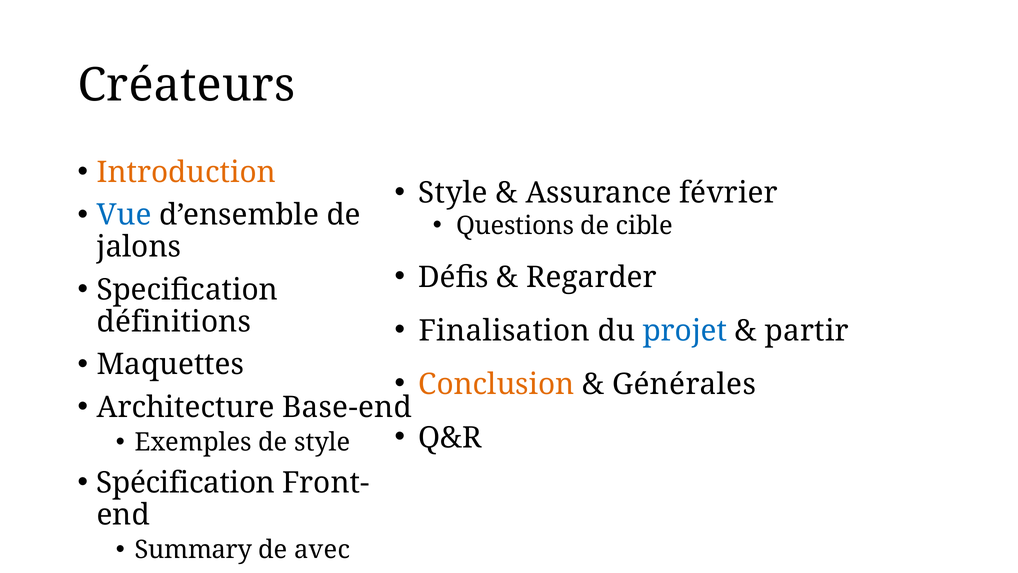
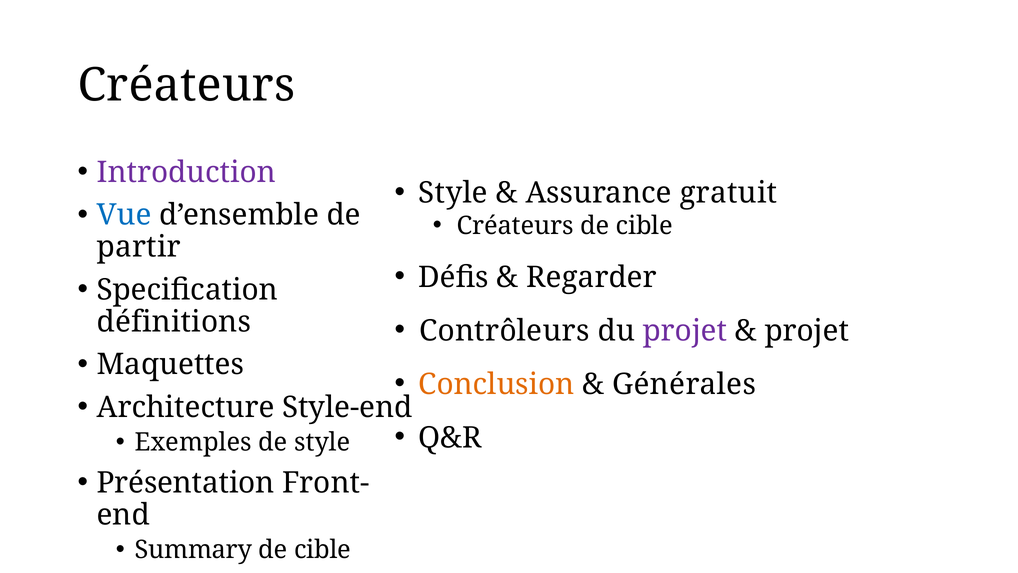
Introduction colour: orange -> purple
février: février -> gratuit
Questions at (515, 226): Questions -> Créateurs
jalons: jalons -> partir
Finalisation: Finalisation -> Contrôleurs
projet at (685, 331) colour: blue -> purple
partir at (807, 331): partir -> projet
Base-end: Base-end -> Style-end
Spécification: Spécification -> Présentation
avec at (322, 550): avec -> cible
